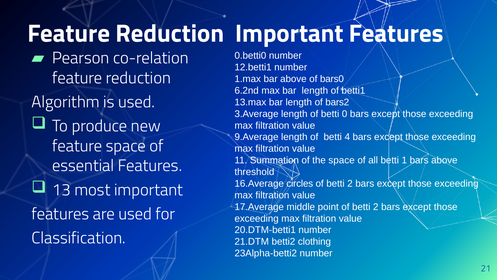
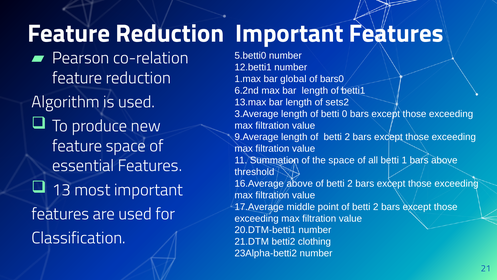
0.betti0: 0.betti0 -> 5.betti0
bar above: above -> global
bars2: bars2 -> sets2
length of betti 4: 4 -> 2
16.Average circles: circles -> above
